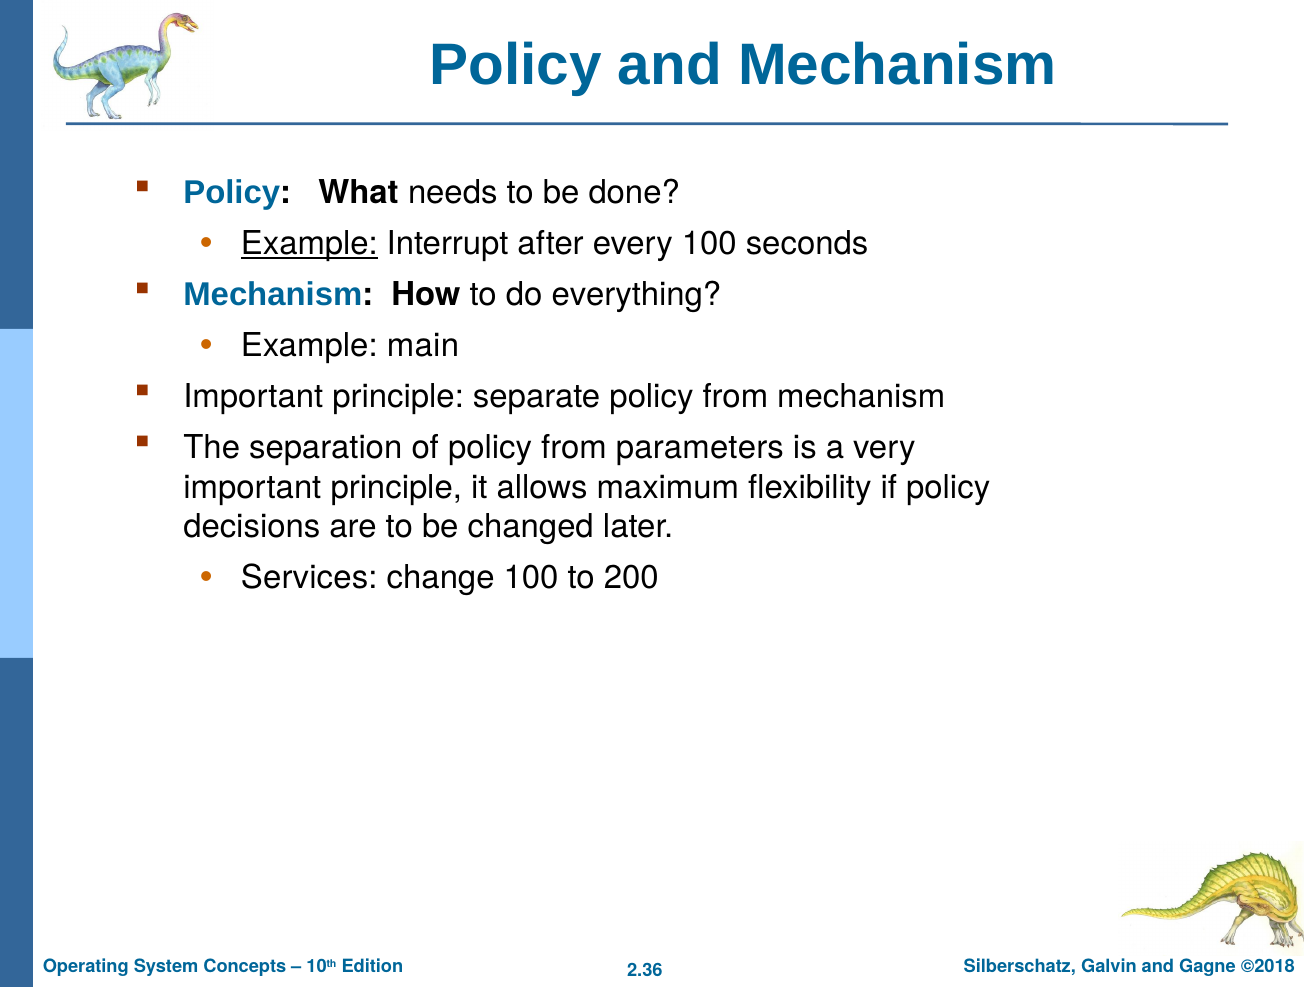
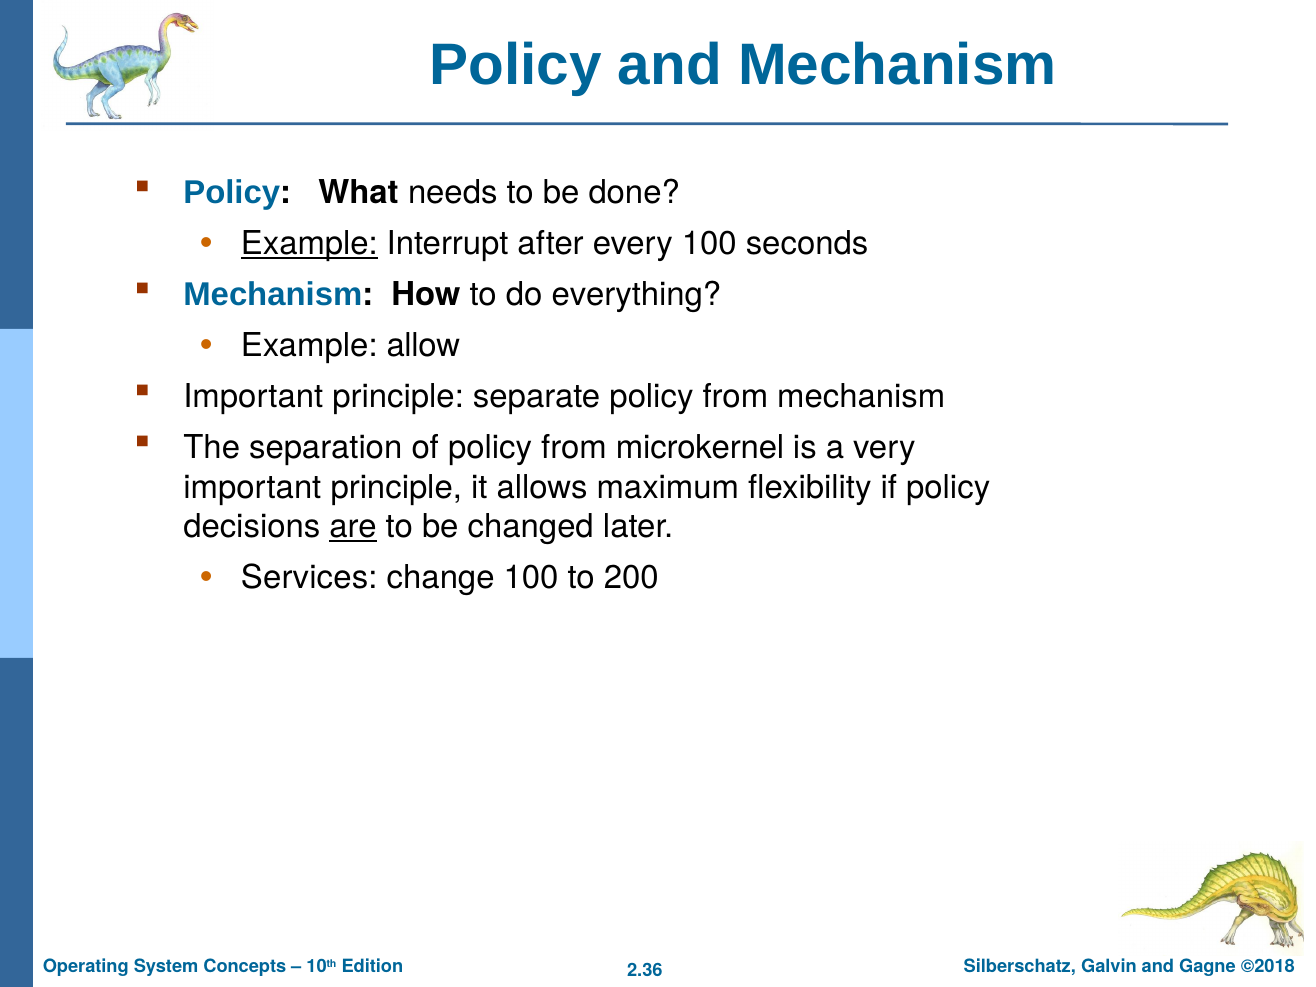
main: main -> allow
parameters: parameters -> microkernel
are underline: none -> present
